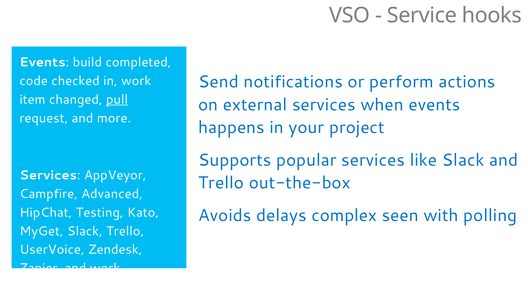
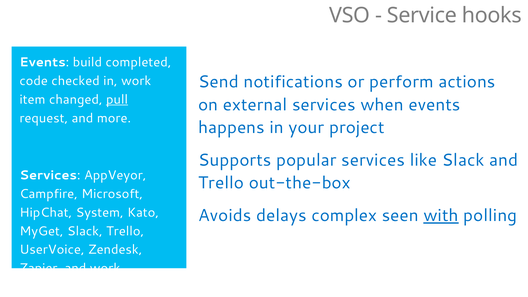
Advanced: Advanced -> Microsoft
Testing: Testing -> System
with underline: none -> present
